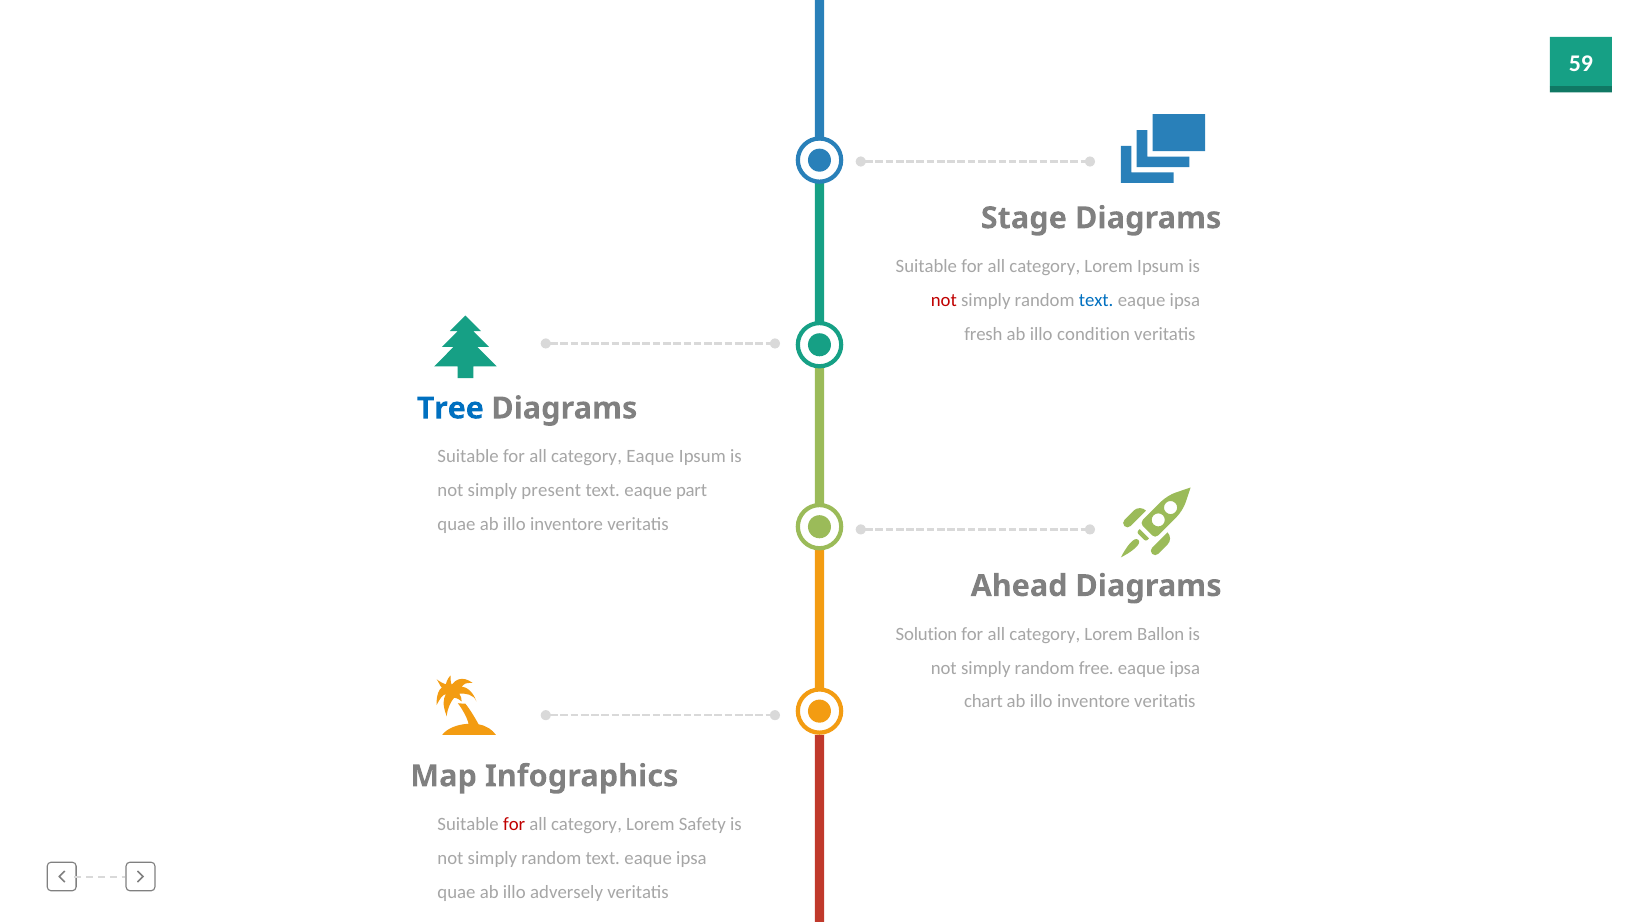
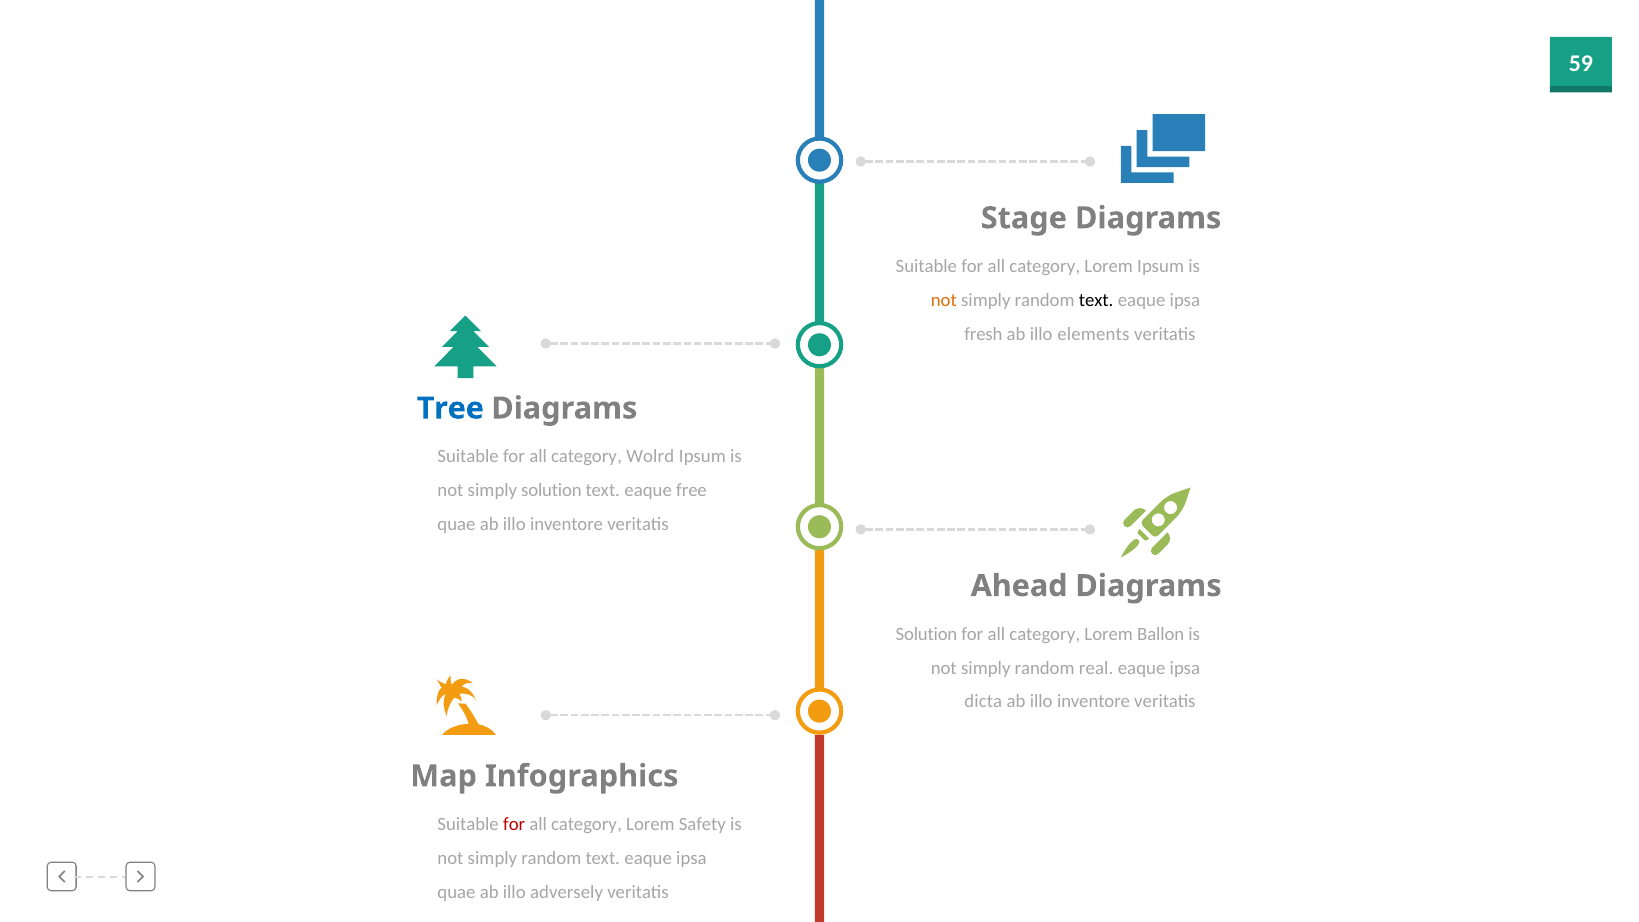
not at (944, 300) colour: red -> orange
text at (1096, 300) colour: blue -> black
condition: condition -> elements
category Eaque: Eaque -> Wolrd
simply present: present -> solution
part: part -> free
free: free -> real
chart: chart -> dicta
